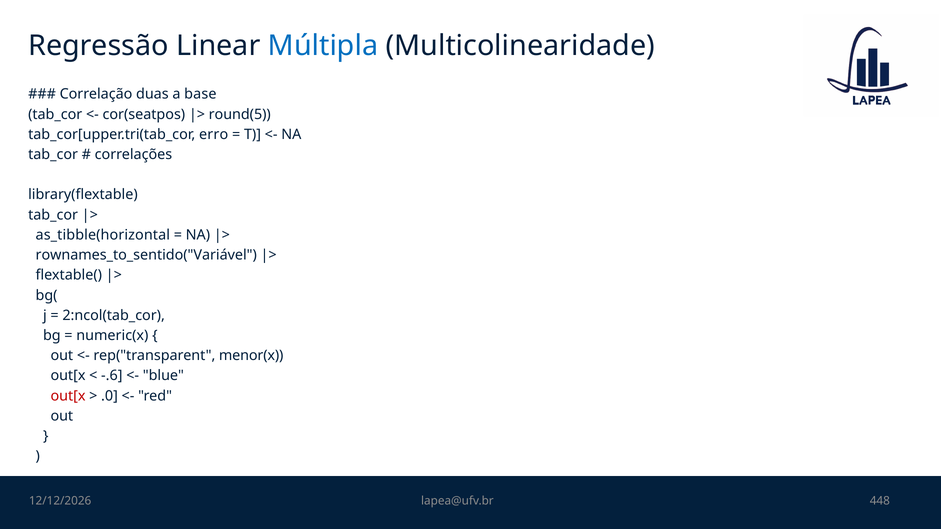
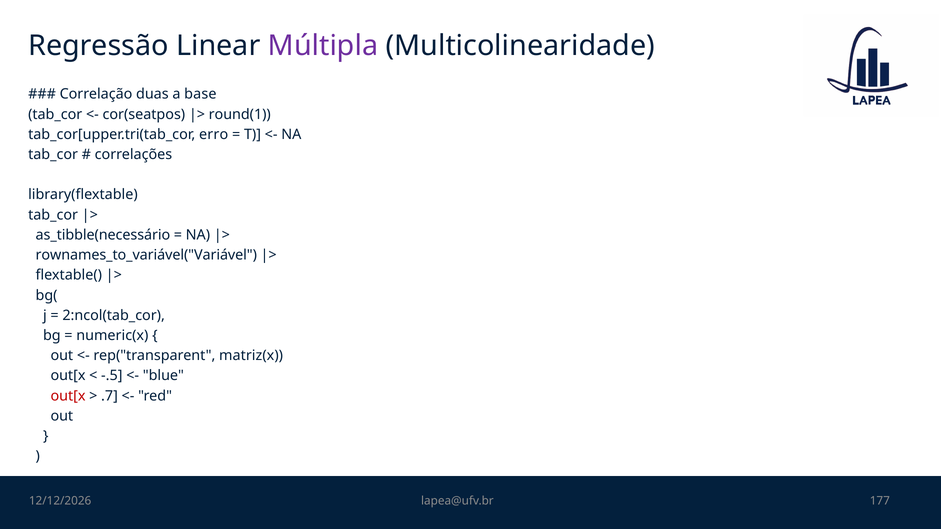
Múltipla colour: blue -> purple
round(5: round(5 -> round(1
as_tibble(horizontal: as_tibble(horizontal -> as_tibble(necessário
rownames_to_sentido("Variável: rownames_to_sentido("Variável -> rownames_to_variável("Variável
menor(x: menor(x -> matriz(x
-.6: -.6 -> -.5
.0: .0 -> .7
448: 448 -> 177
